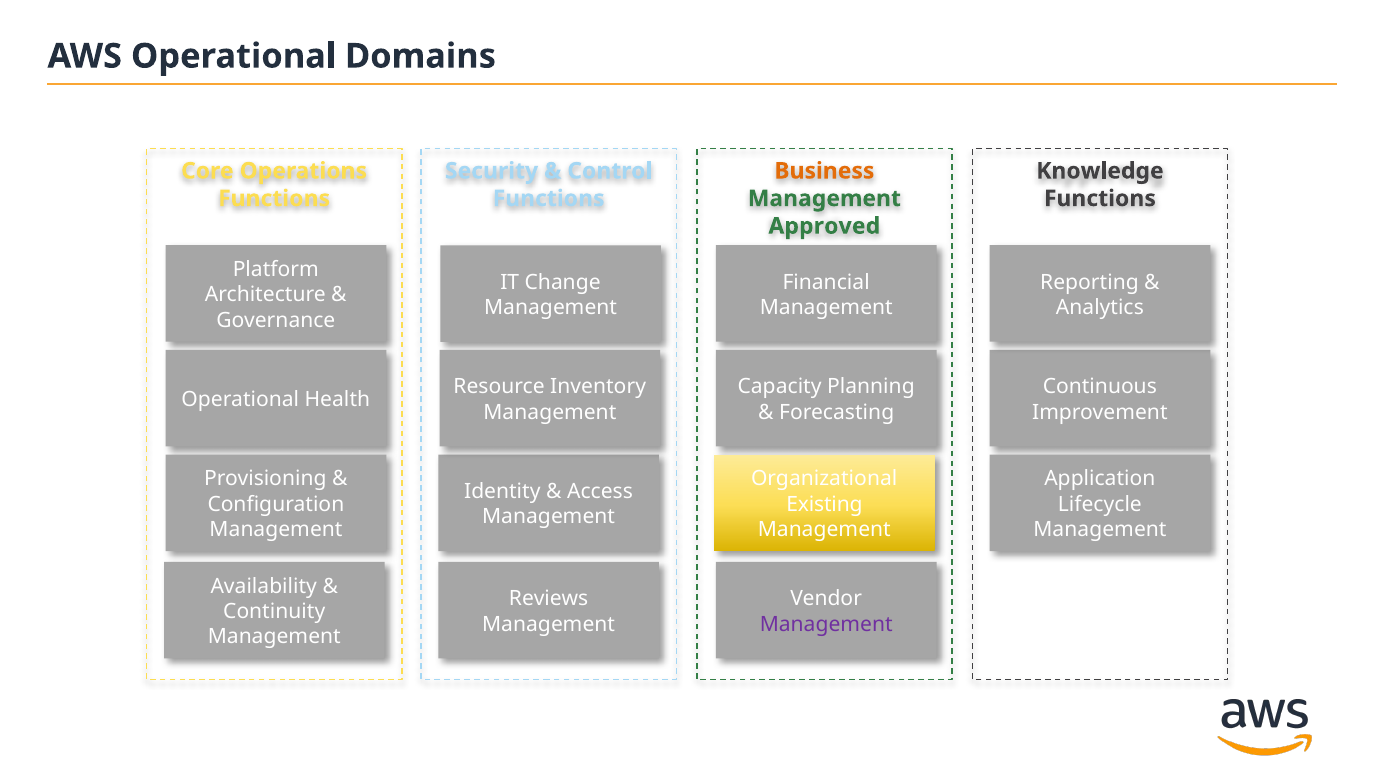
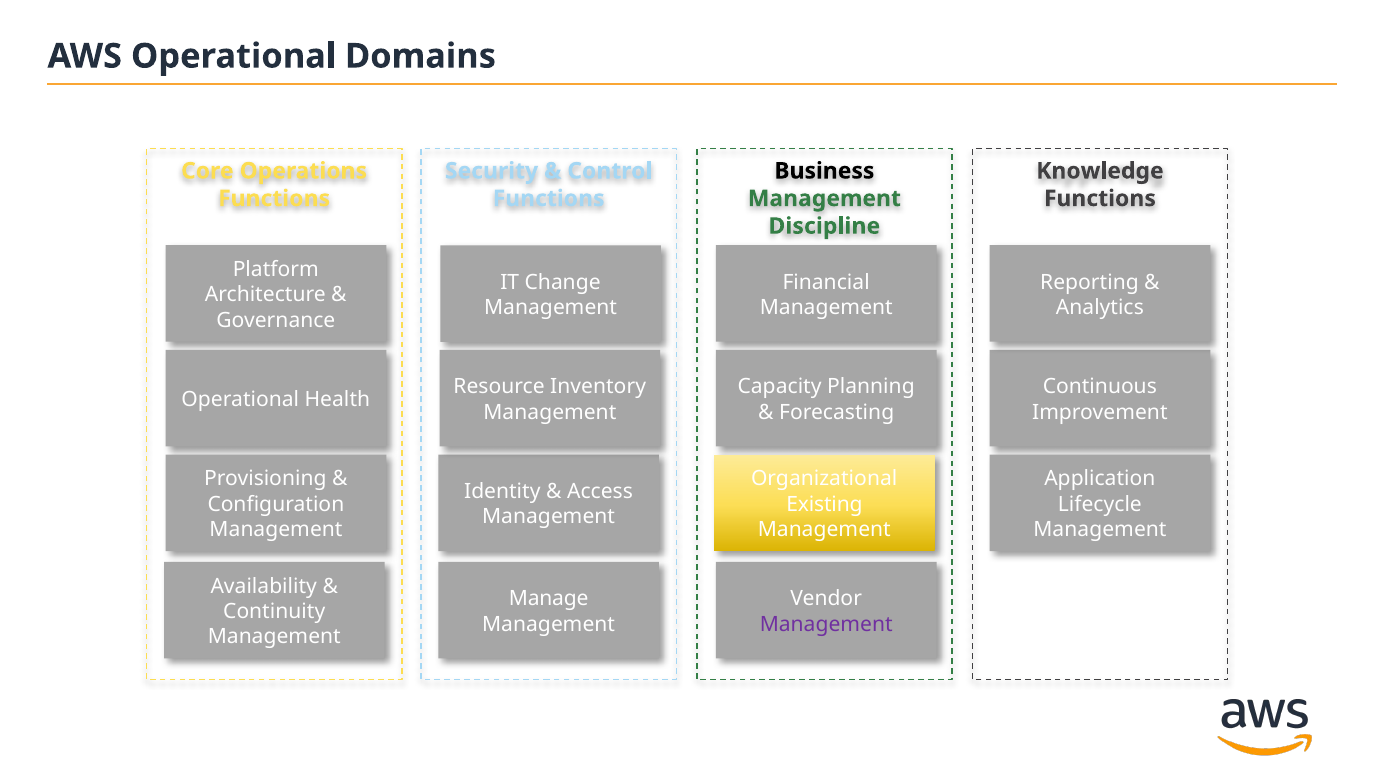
Business colour: orange -> black
Approved: Approved -> Discipline
Reviews: Reviews -> Manage
